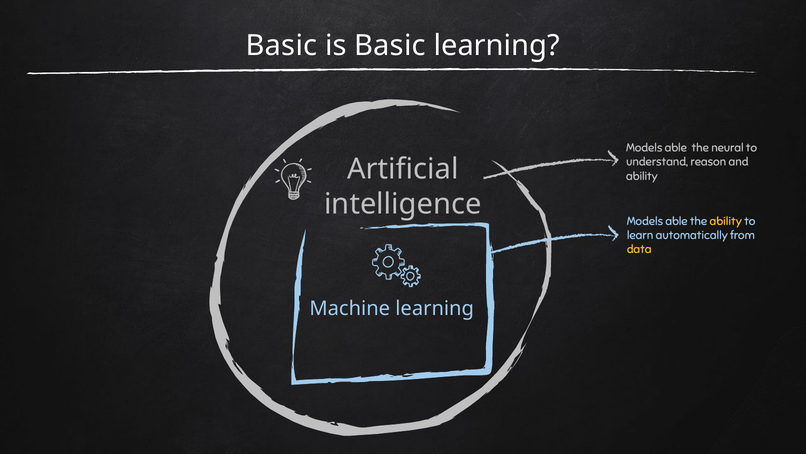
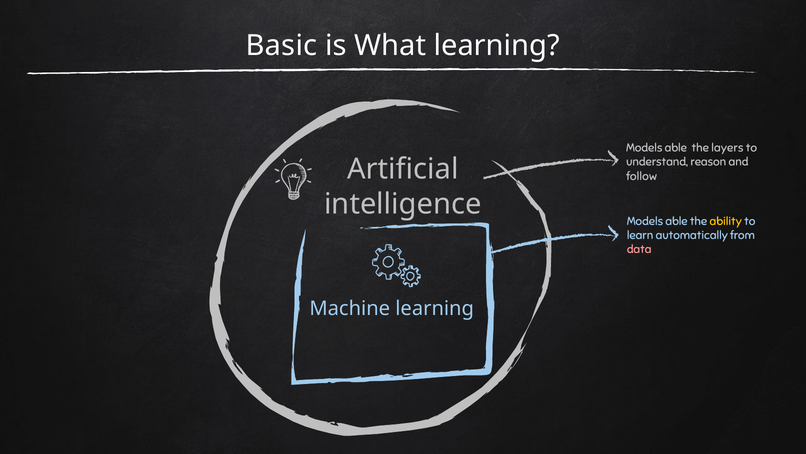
is Basic: Basic -> What
neural: neural -> layers
ability at (642, 176): ability -> follow
data colour: yellow -> pink
